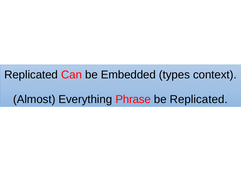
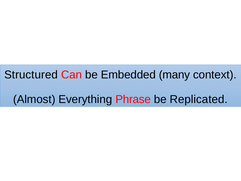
Replicated at (31, 75): Replicated -> Structured
types: types -> many
